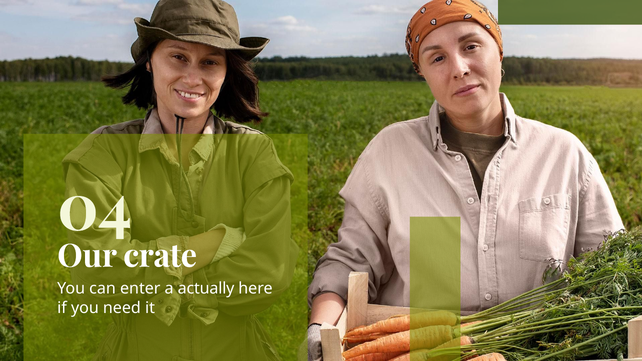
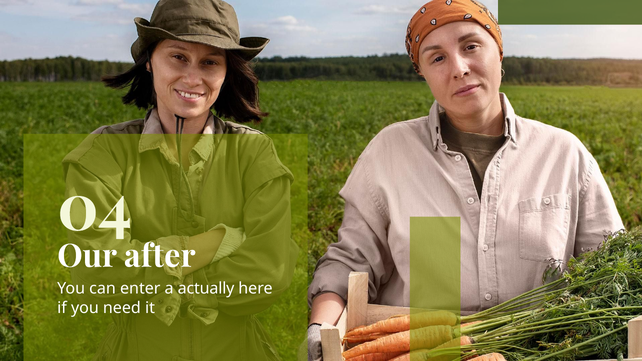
crate: crate -> after
